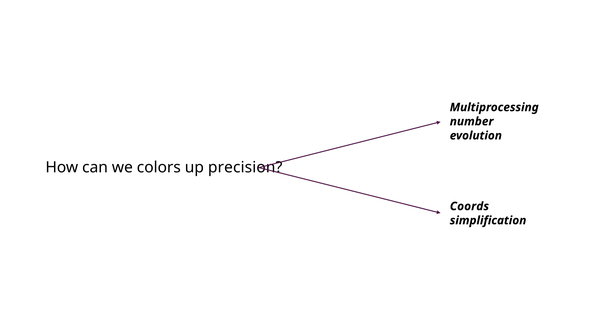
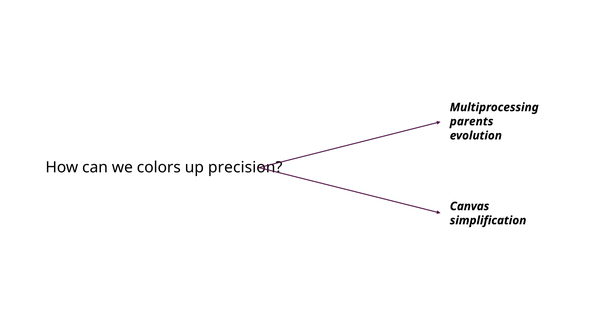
number: number -> parents
Coords: Coords -> Canvas
